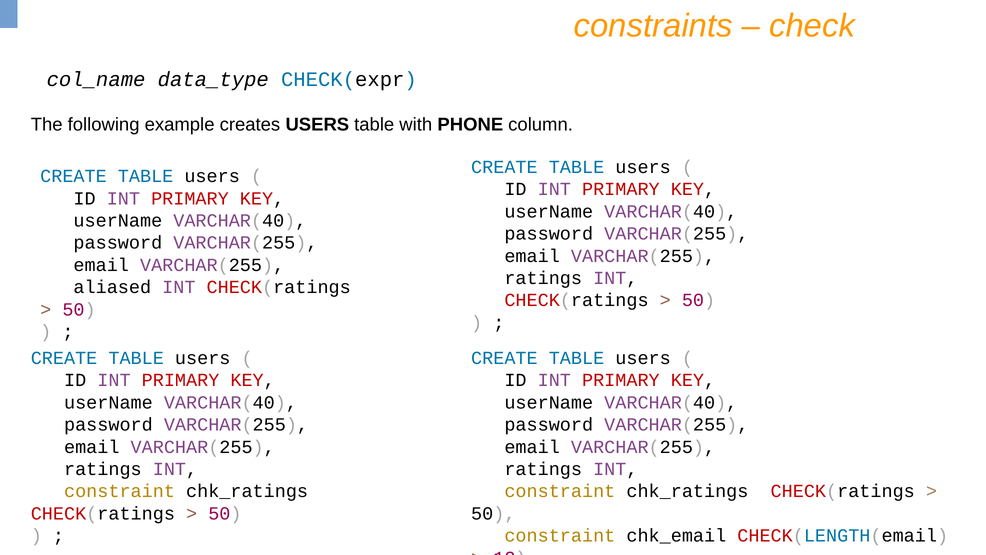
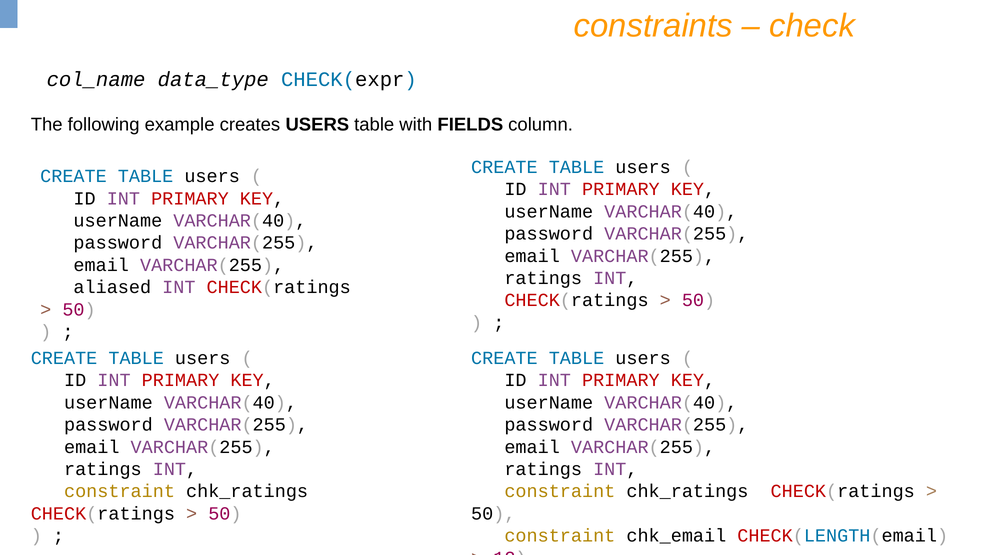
PHONE: PHONE -> FIELDS
